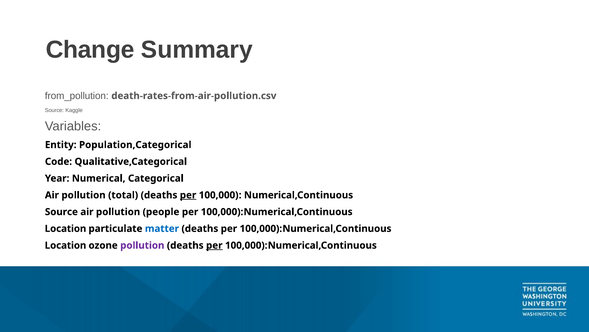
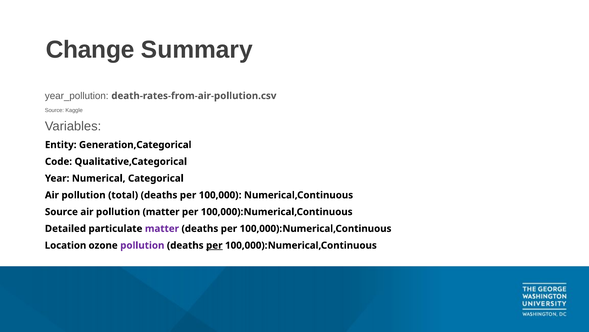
from_pollution: from_pollution -> year_pollution
Population,Categorical: Population,Categorical -> Generation,Categorical
per at (188, 195) underline: present -> none
pollution people: people -> matter
Location at (65, 228): Location -> Detailed
matter at (162, 228) colour: blue -> purple
